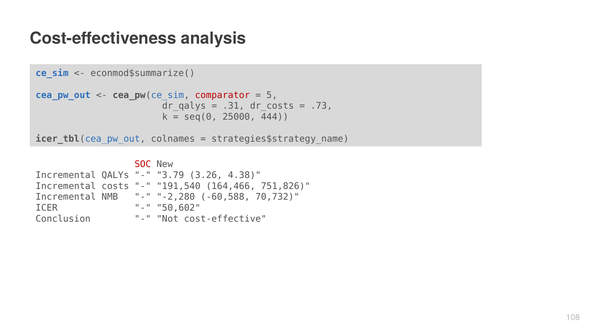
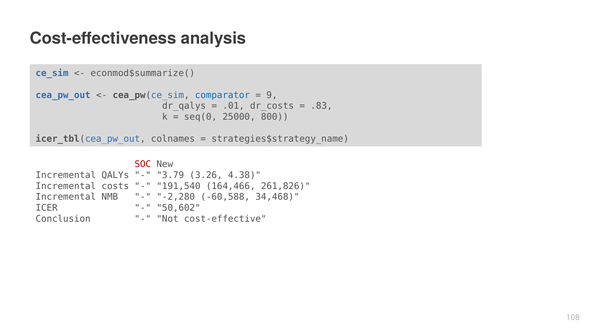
comparator colour: red -> blue
5: 5 -> 9
.31: .31 -> .01
.73: .73 -> .83
444: 444 -> 800
751,826: 751,826 -> 261,826
70,732: 70,732 -> 34,468
